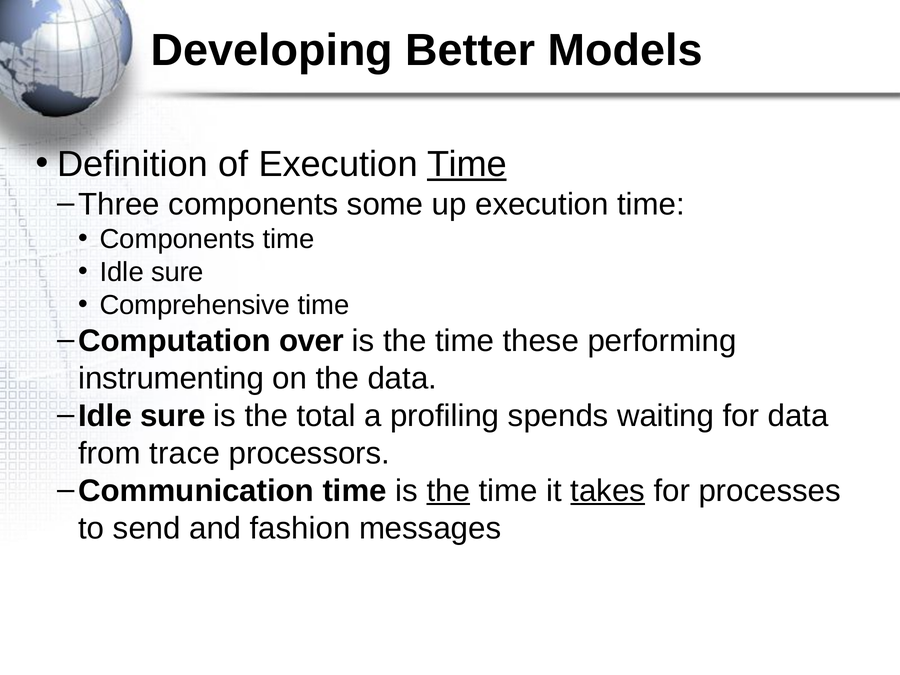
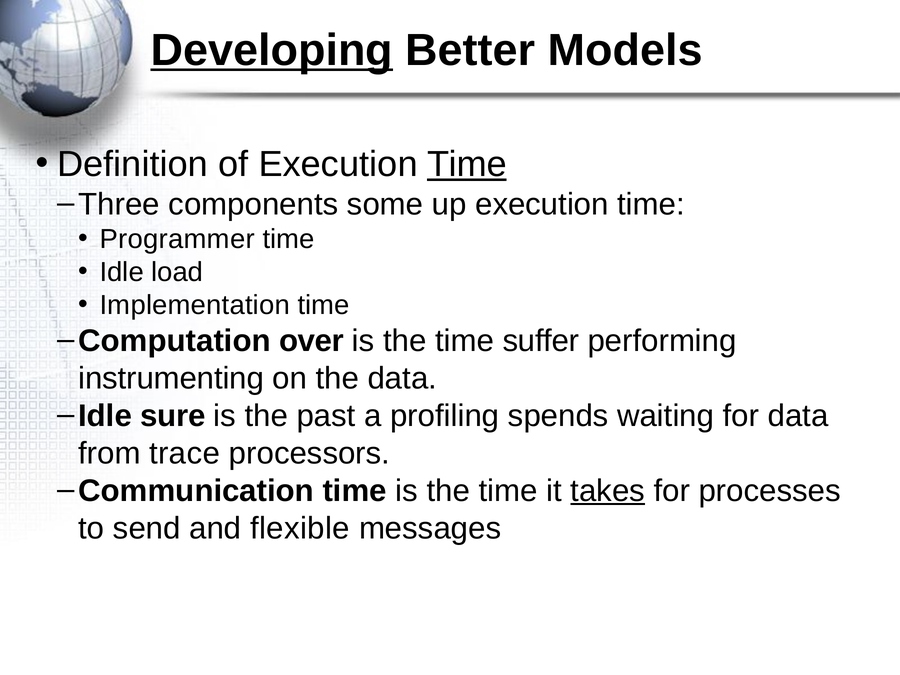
Developing underline: none -> present
Components at (177, 239): Components -> Programmer
sure at (177, 272): sure -> load
Comprehensive: Comprehensive -> Implementation
these: these -> suffer
total: total -> past
the at (448, 491) underline: present -> none
fashion: fashion -> flexible
